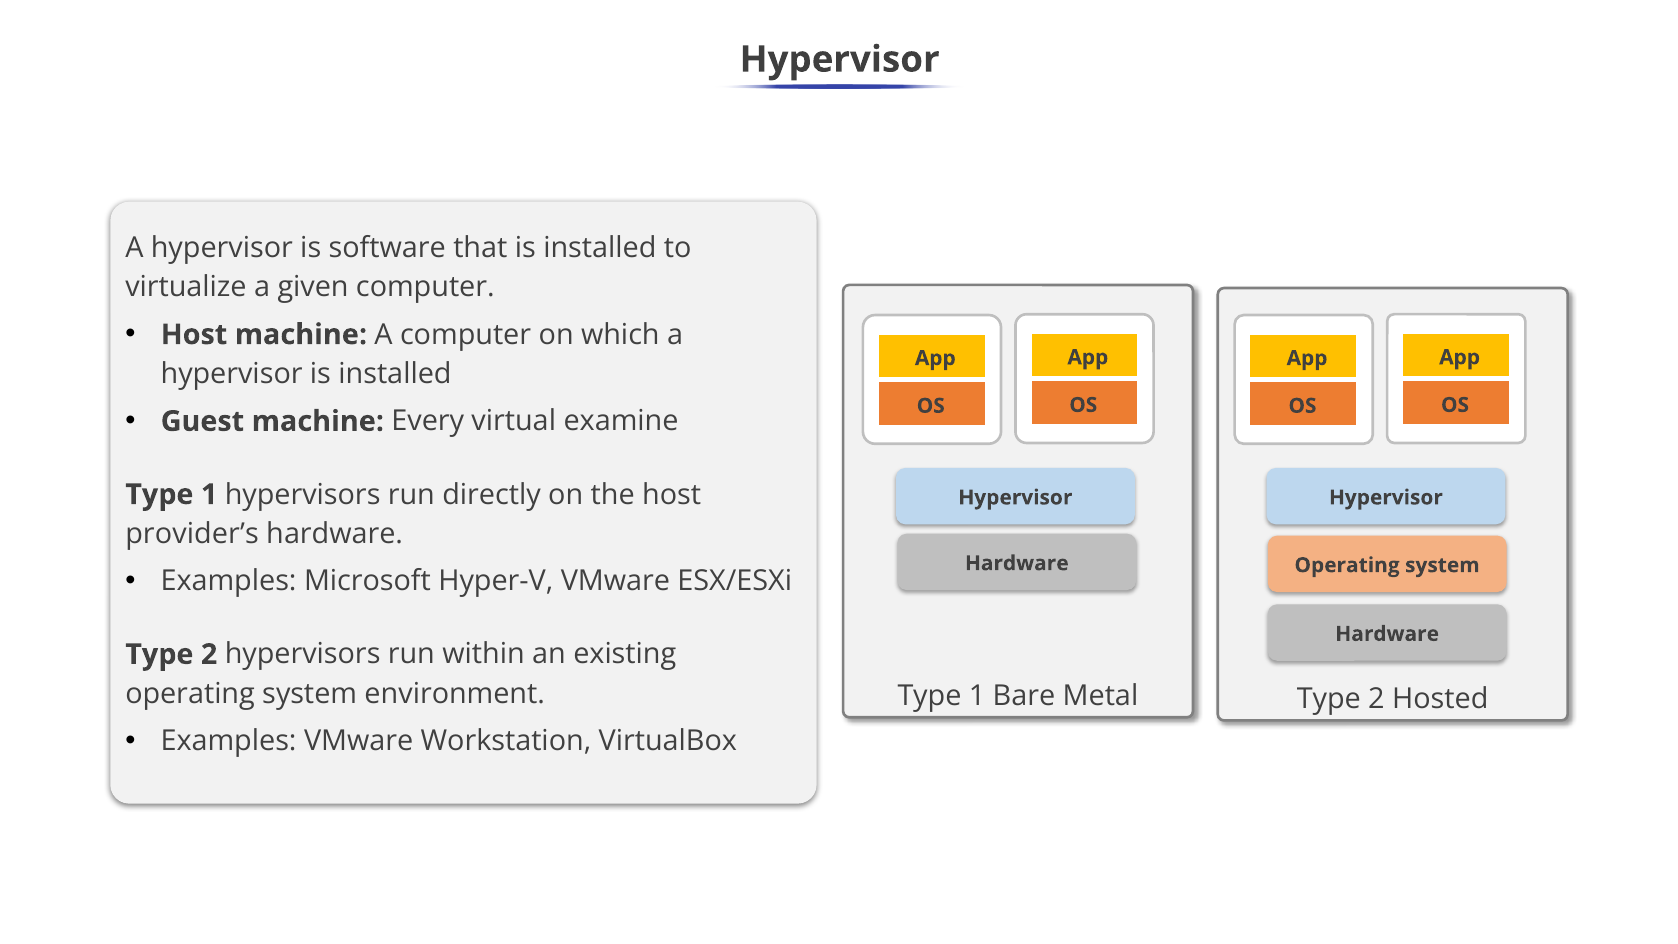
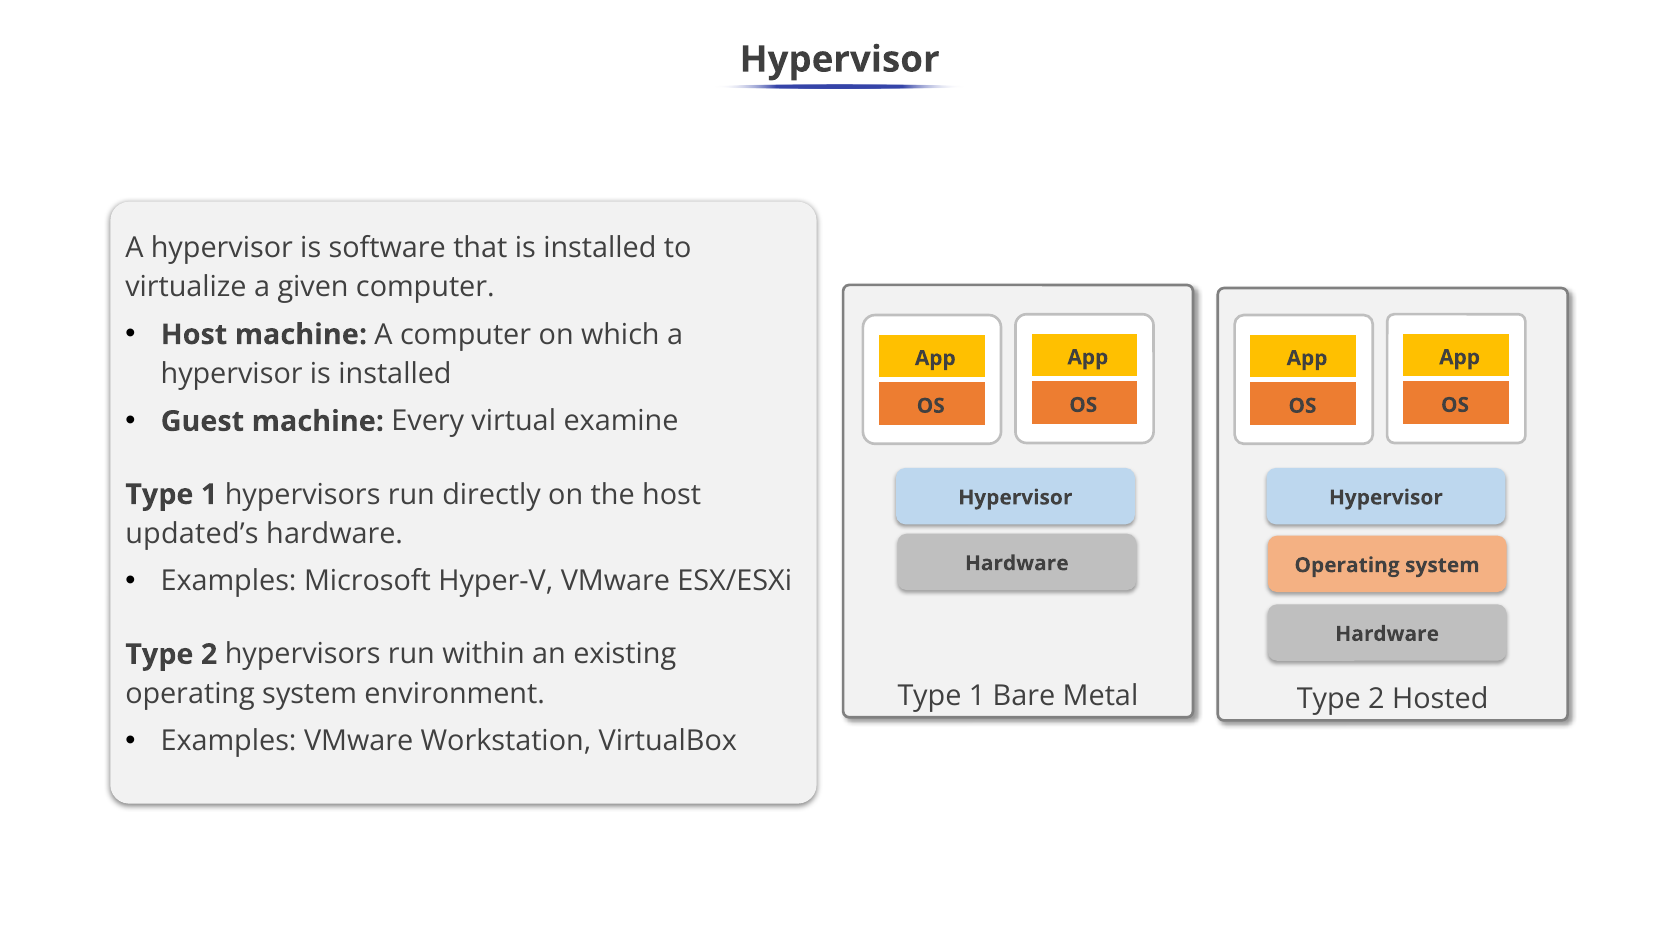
provider’s: provider’s -> updated’s
